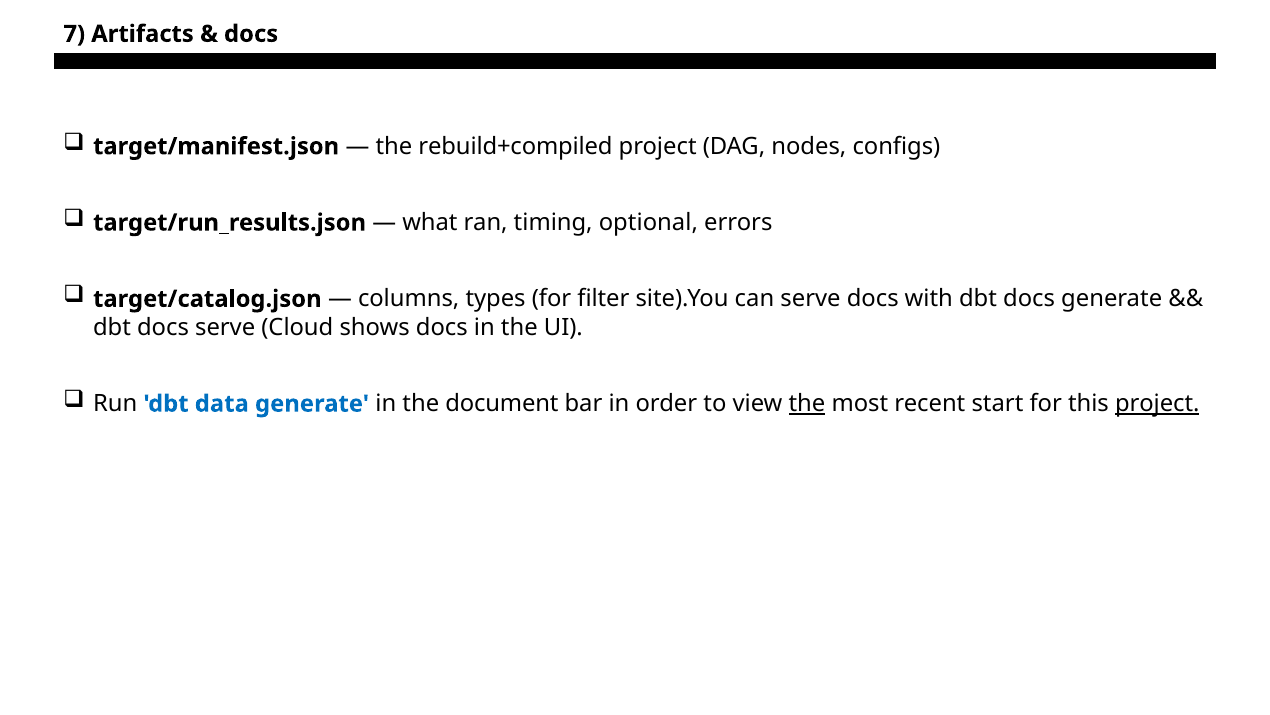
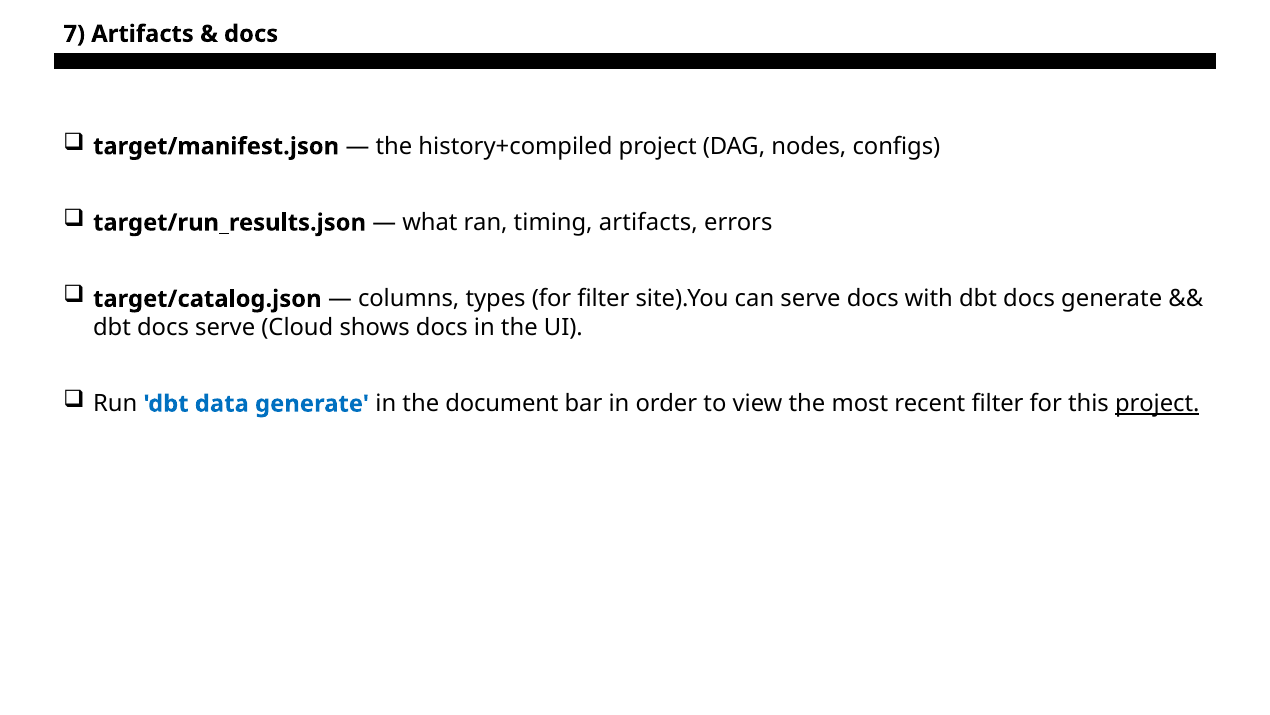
rebuild+compiled: rebuild+compiled -> history+compiled
timing optional: optional -> artifacts
the at (807, 403) underline: present -> none
recent start: start -> filter
